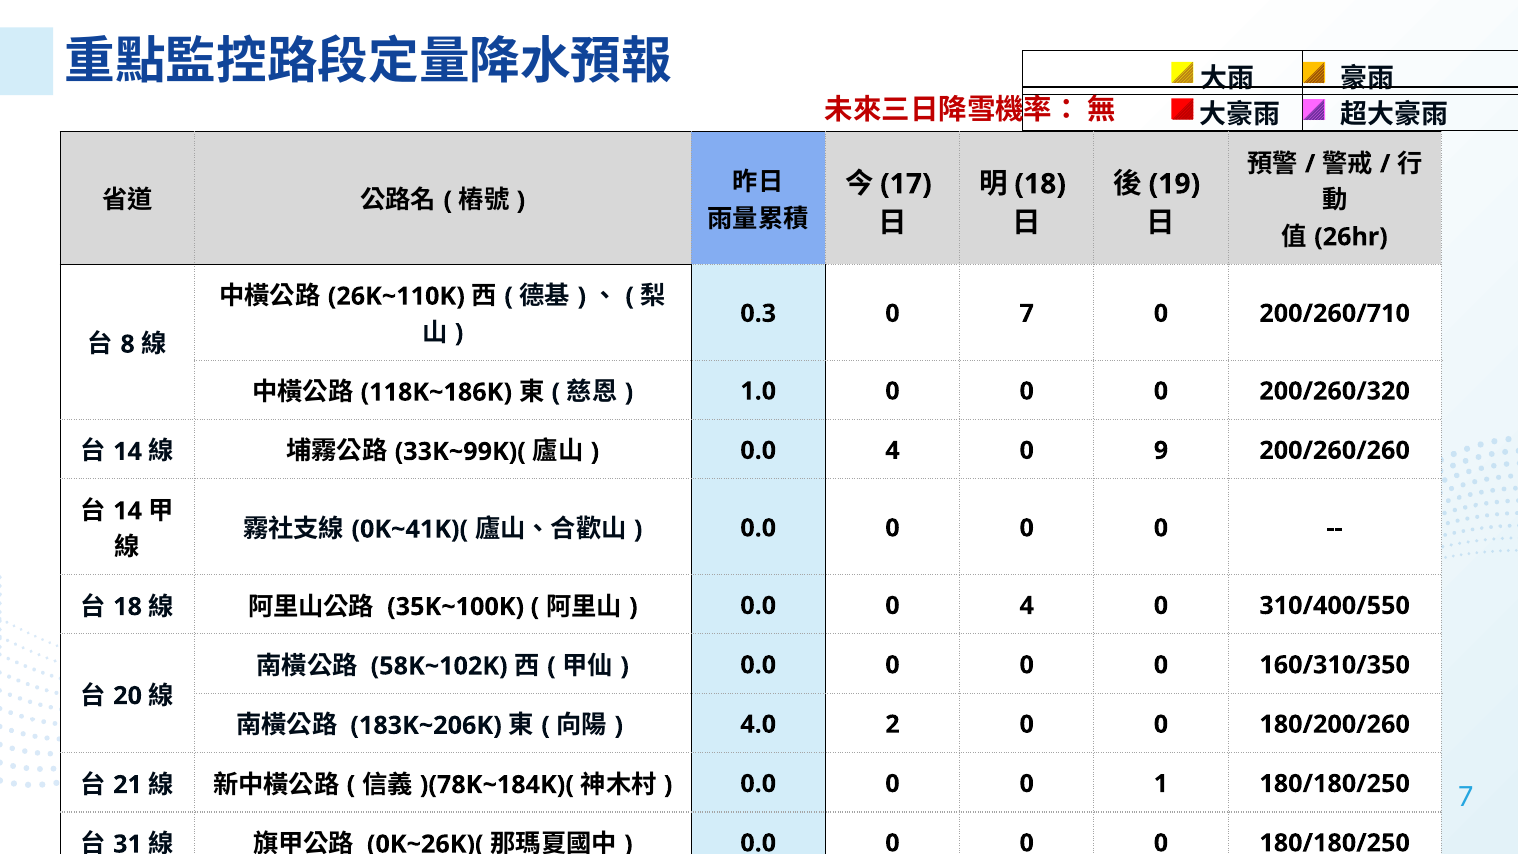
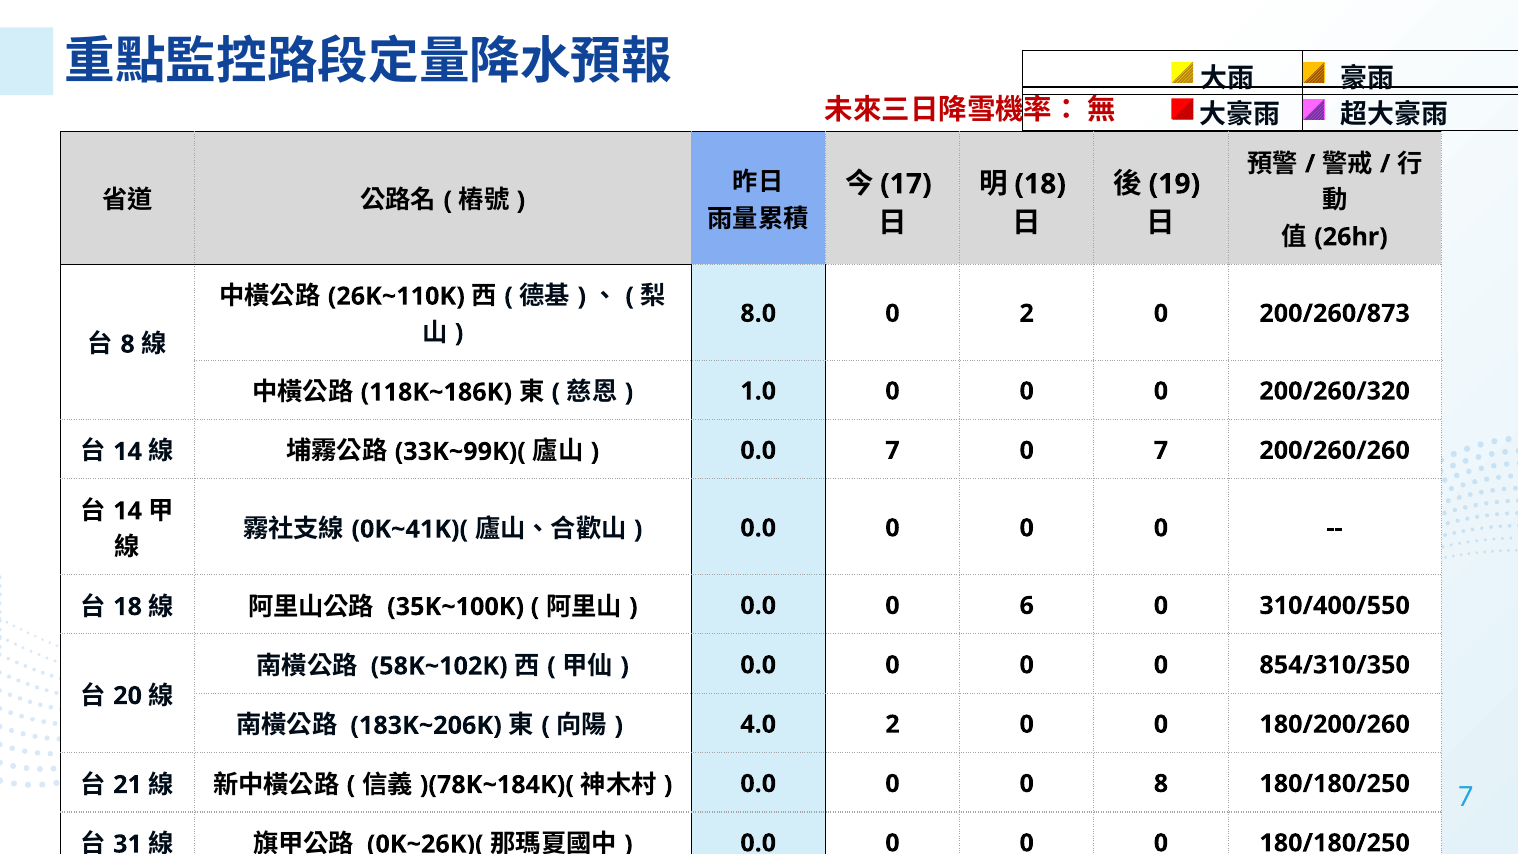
0.3: 0.3 -> 8.0
0 7: 7 -> 2
200/260/710: 200/260/710 -> 200/260/873
0.0 4: 4 -> 7
0 9: 9 -> 7
0 4: 4 -> 6
160/310/350: 160/310/350 -> 854/310/350
0 1: 1 -> 8
